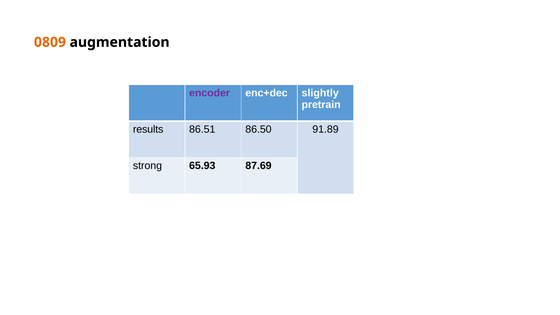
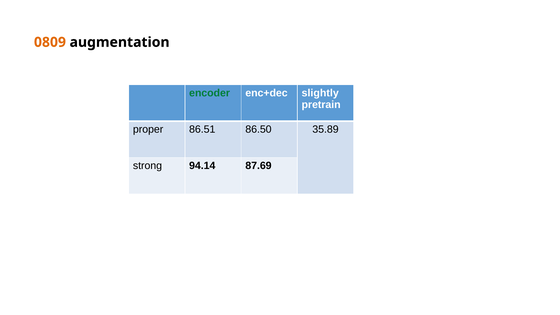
encoder colour: purple -> green
results: results -> proper
91.89: 91.89 -> 35.89
65.93: 65.93 -> 94.14
